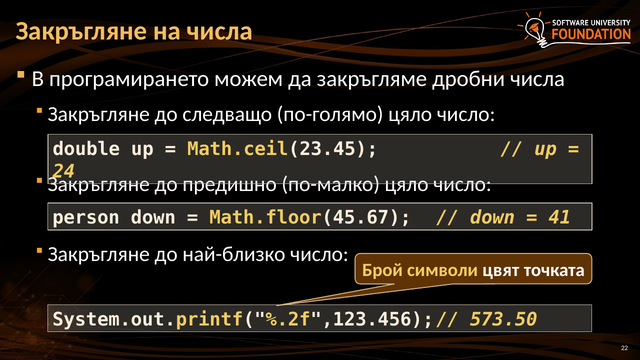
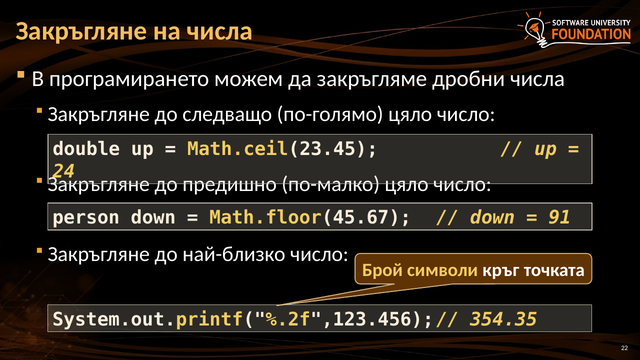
41: 41 -> 91
цвят: цвят -> кръг
573.50: 573.50 -> 354.35
